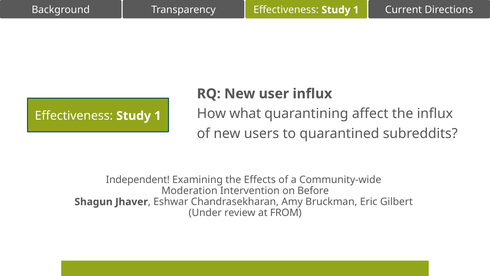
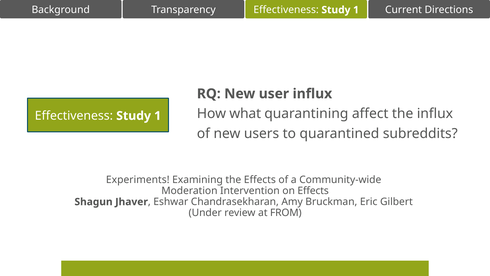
Independent: Independent -> Experiments
on Before: Before -> Effects
